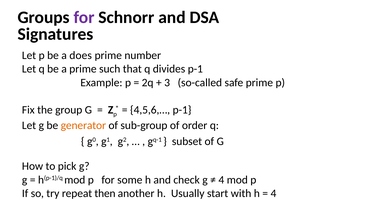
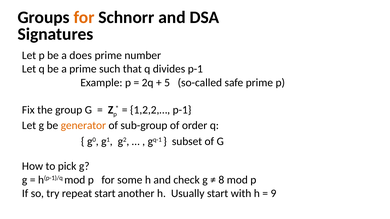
for at (84, 17) colour: purple -> orange
3: 3 -> 5
4,5,6,…: 4,5,6,… -> 1,2,2,…
4 at (221, 180): 4 -> 8
repeat then: then -> start
4 at (273, 194): 4 -> 9
